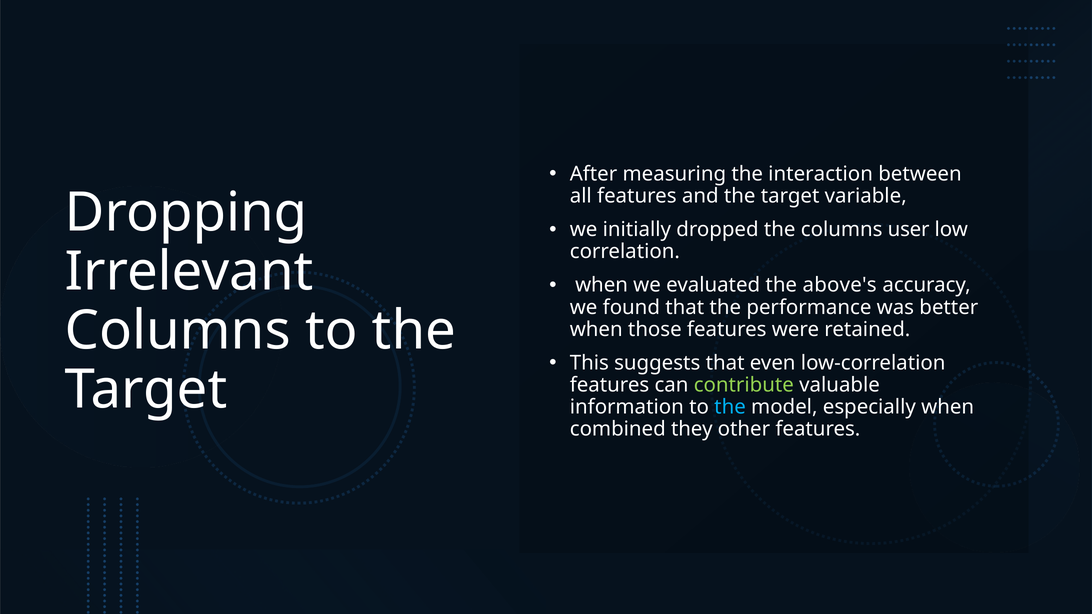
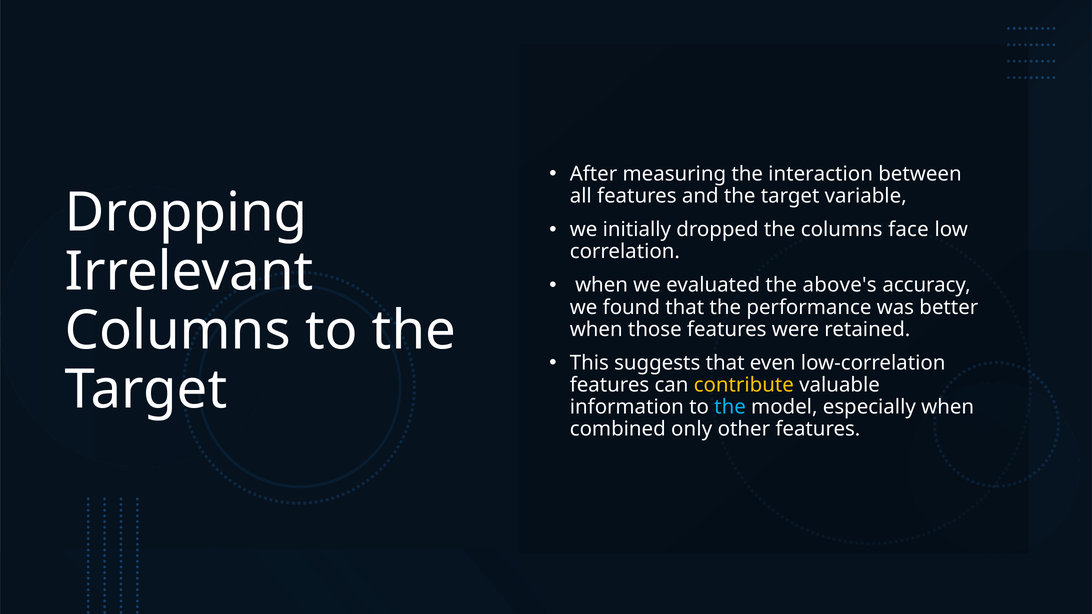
user: user -> face
contribute colour: light green -> yellow
they: they -> only
